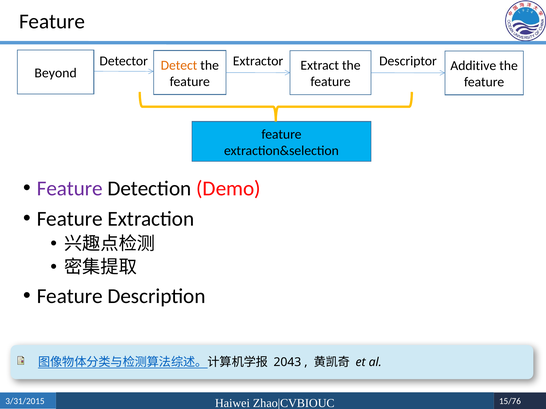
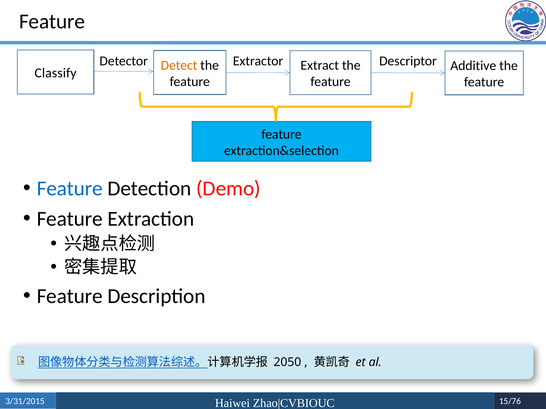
Beyond: Beyond -> Classify
Feature at (70, 189) colour: purple -> blue
2043: 2043 -> 2050
